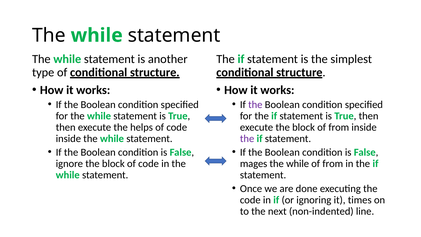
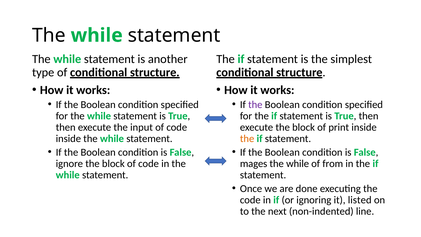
helps: helps -> input
block of from: from -> print
the at (247, 139) colour: purple -> orange
times: times -> listed
